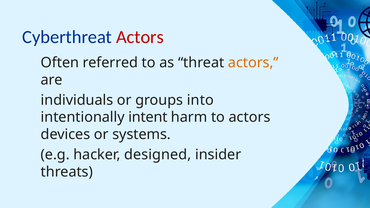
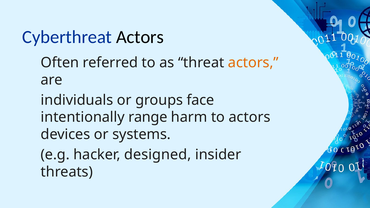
Actors at (140, 37) colour: red -> black
into: into -> face
intent: intent -> range
